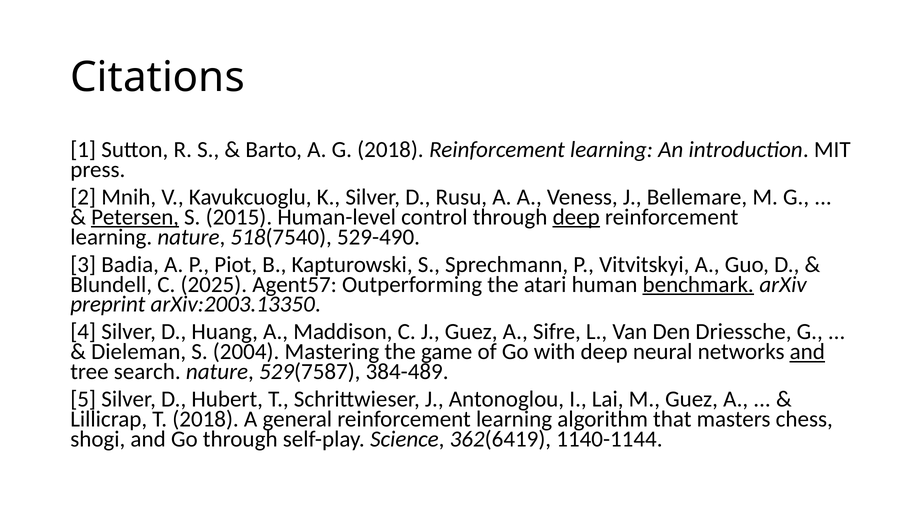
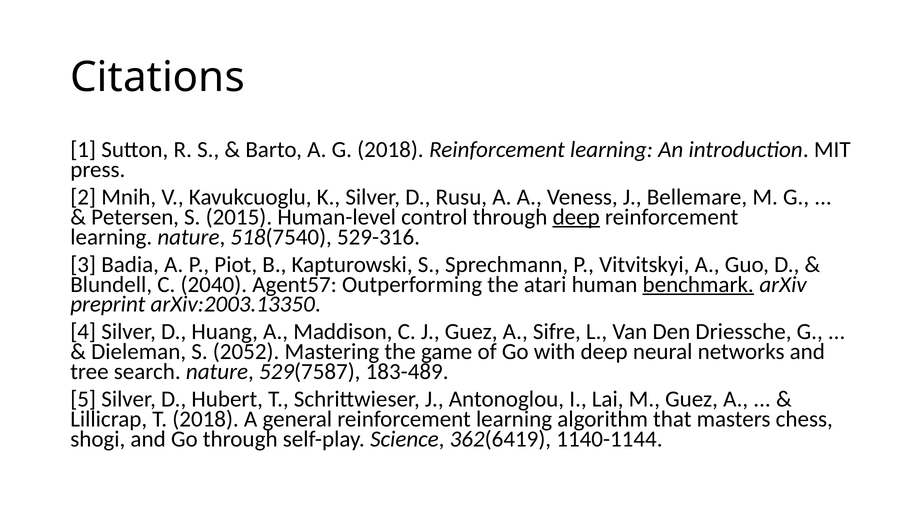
Petersen underline: present -> none
529-490: 529-490 -> 529-316
2025: 2025 -> 2040
2004: 2004 -> 2052
and at (807, 352) underline: present -> none
384-489: 384-489 -> 183-489
